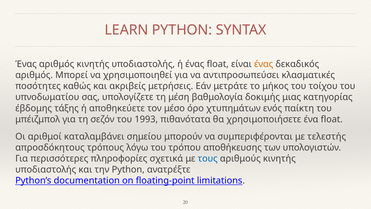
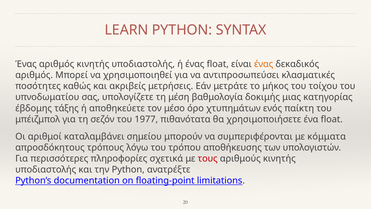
1993: 1993 -> 1977
τελεστής: τελεστής -> κόμματα
τους colour: blue -> red
